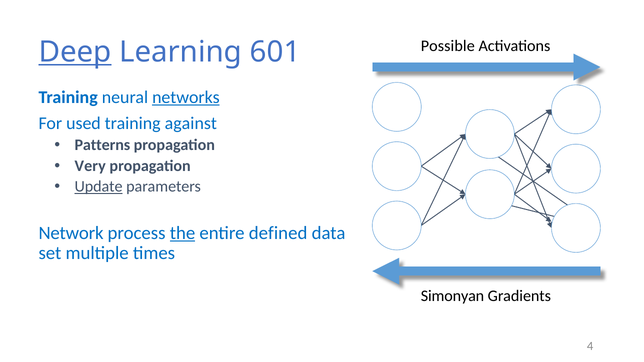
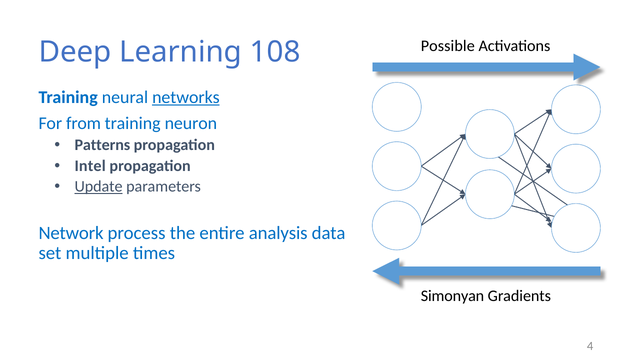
Deep underline: present -> none
601: 601 -> 108
used: used -> from
against: against -> neuron
Very: Very -> Intel
the underline: present -> none
defined: defined -> analysis
